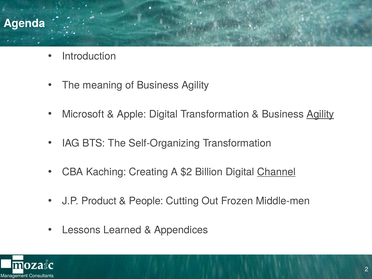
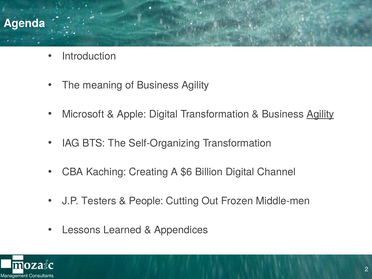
$2: $2 -> $6
Channel underline: present -> none
Product: Product -> Testers
